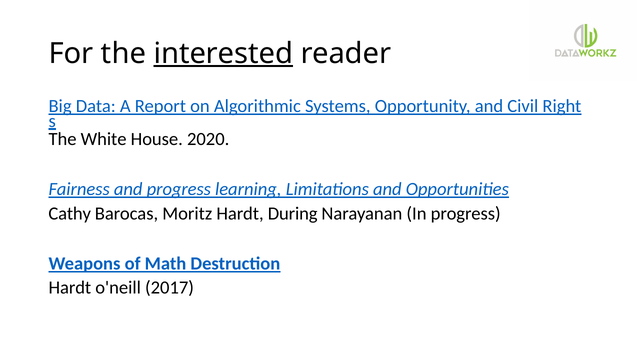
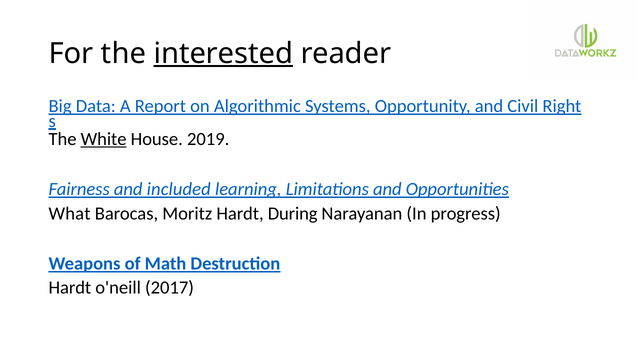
White underline: none -> present
2020: 2020 -> 2019
and progress: progress -> included
Cathy: Cathy -> What
